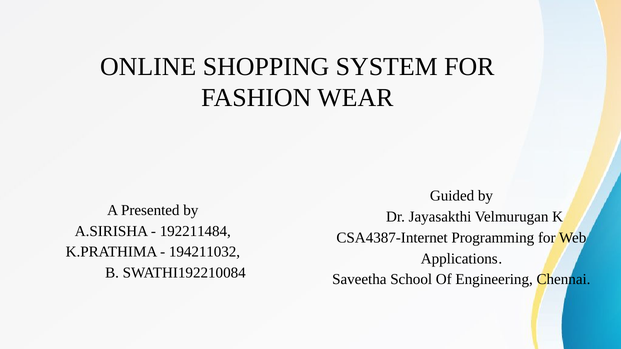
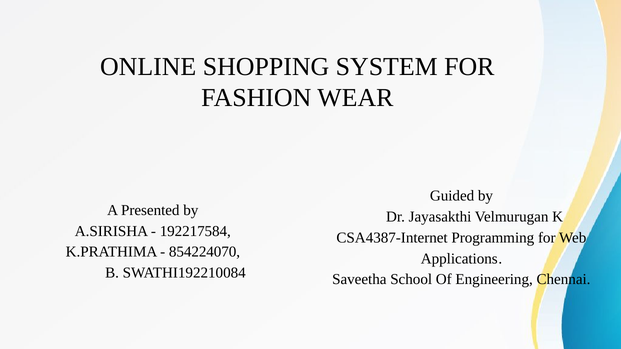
192211484: 192211484 -> 192217584
194211032: 194211032 -> 854224070
